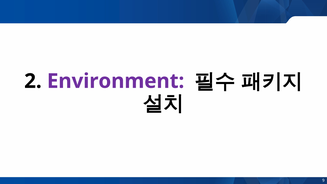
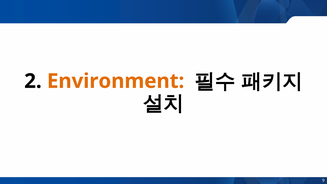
Environment colour: purple -> orange
